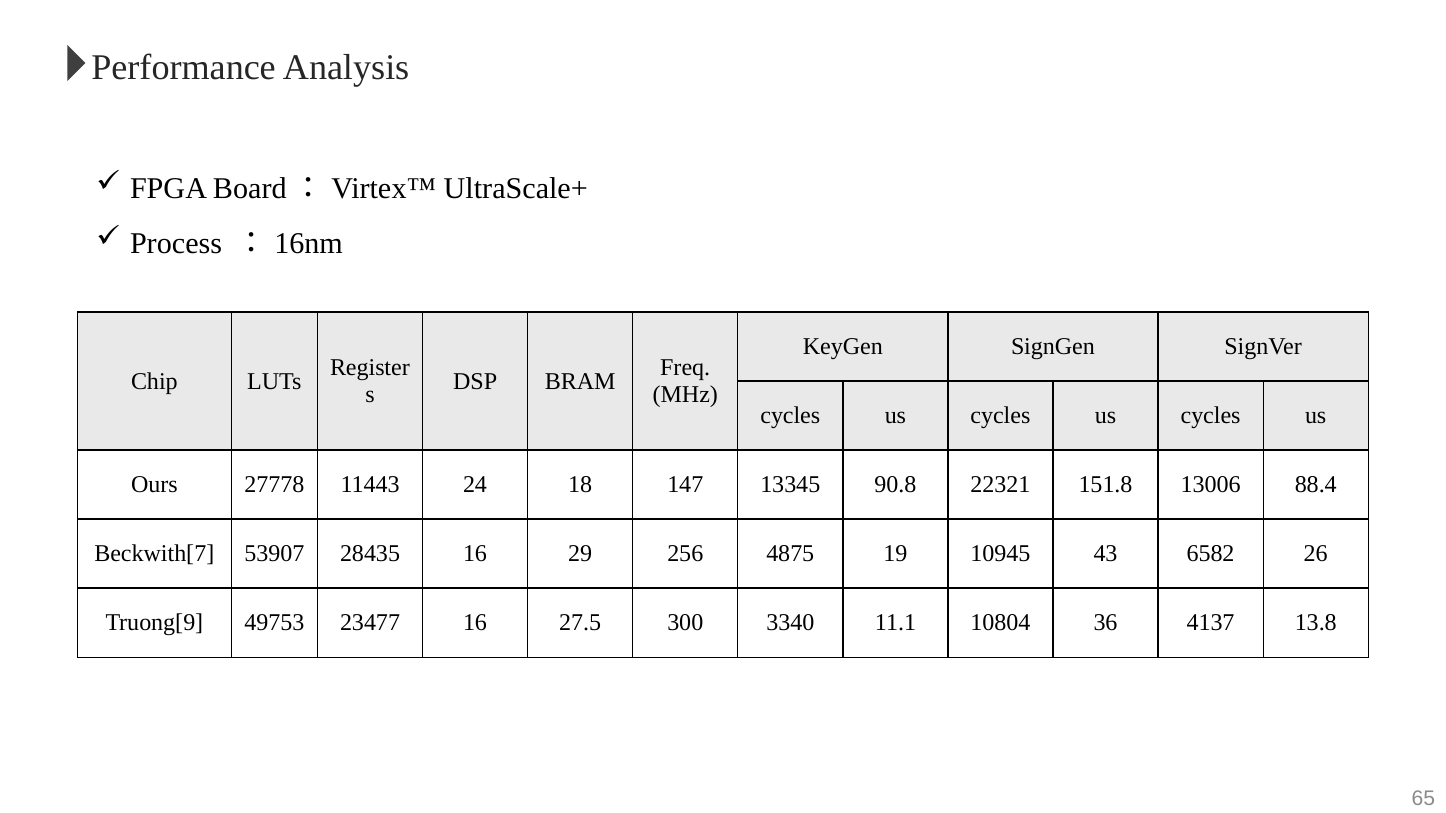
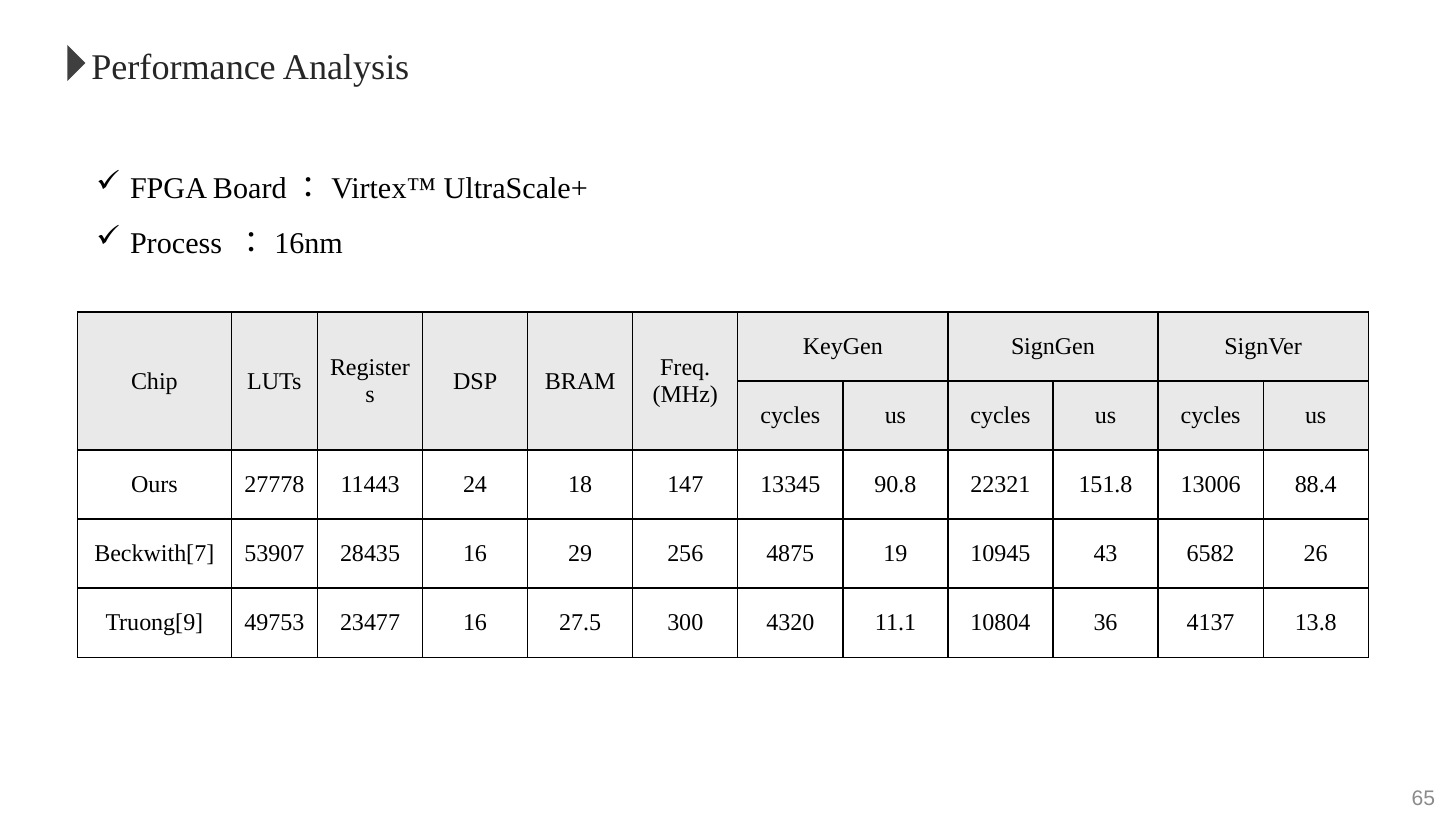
3340: 3340 -> 4320
